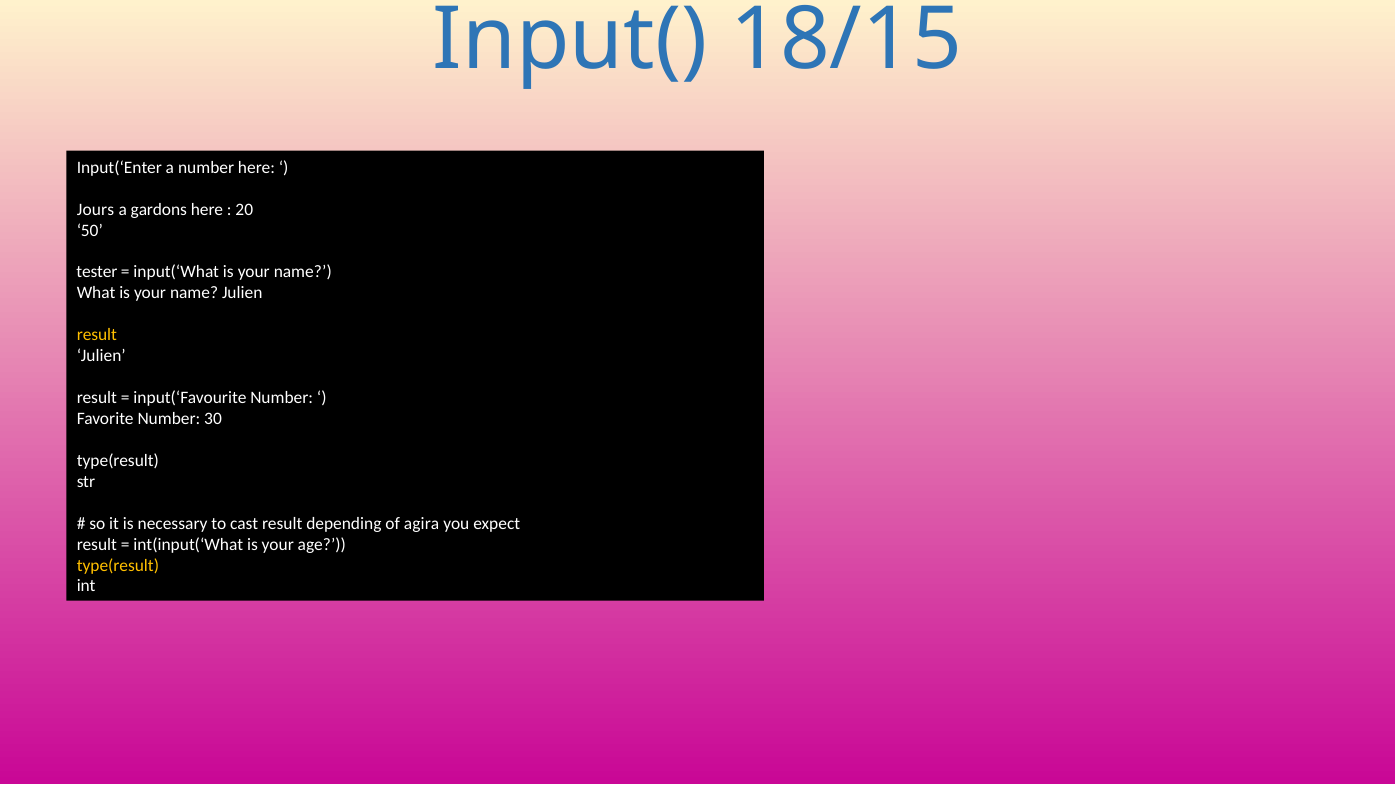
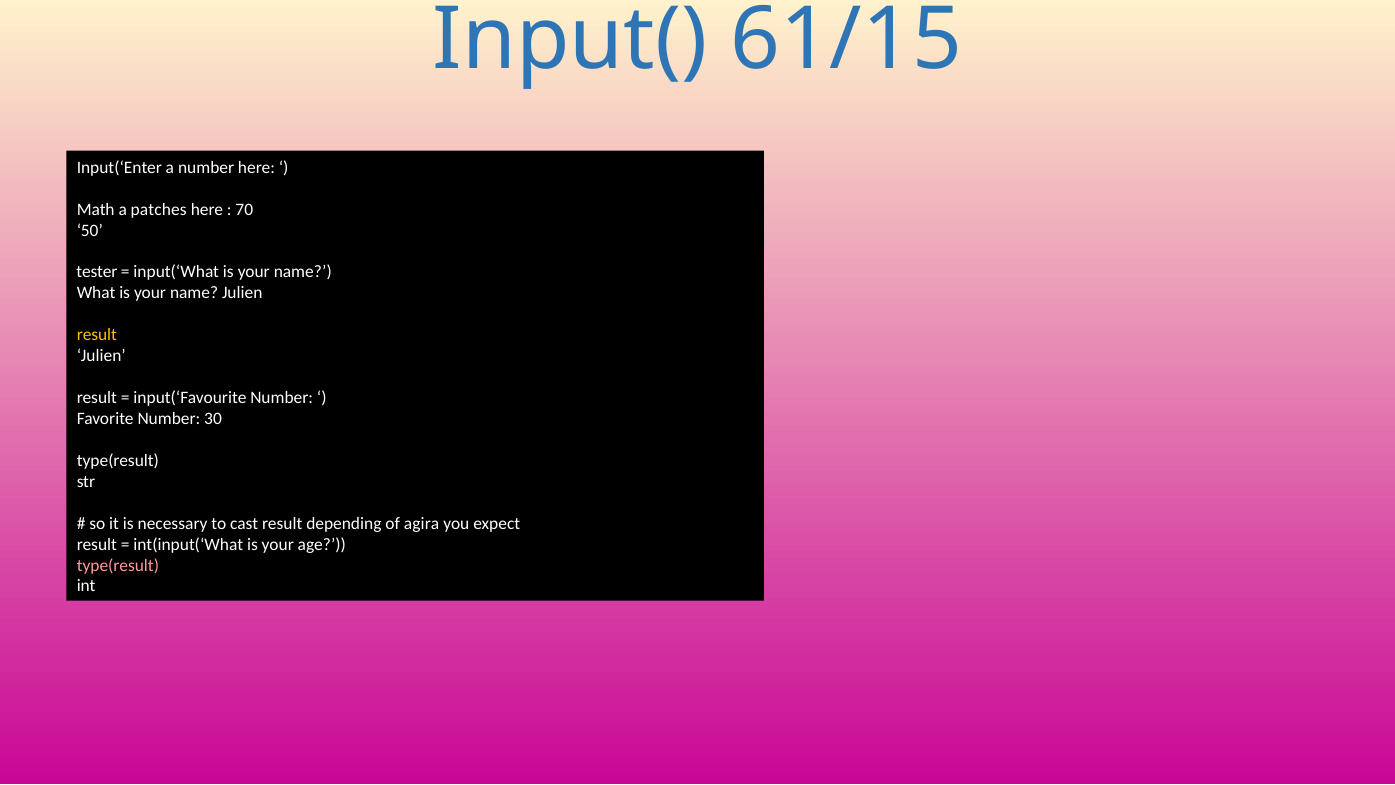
18/15: 18/15 -> 61/15
Jours: Jours -> Math
gardons: gardons -> patches
20: 20 -> 70
type(result at (118, 565) colour: yellow -> pink
